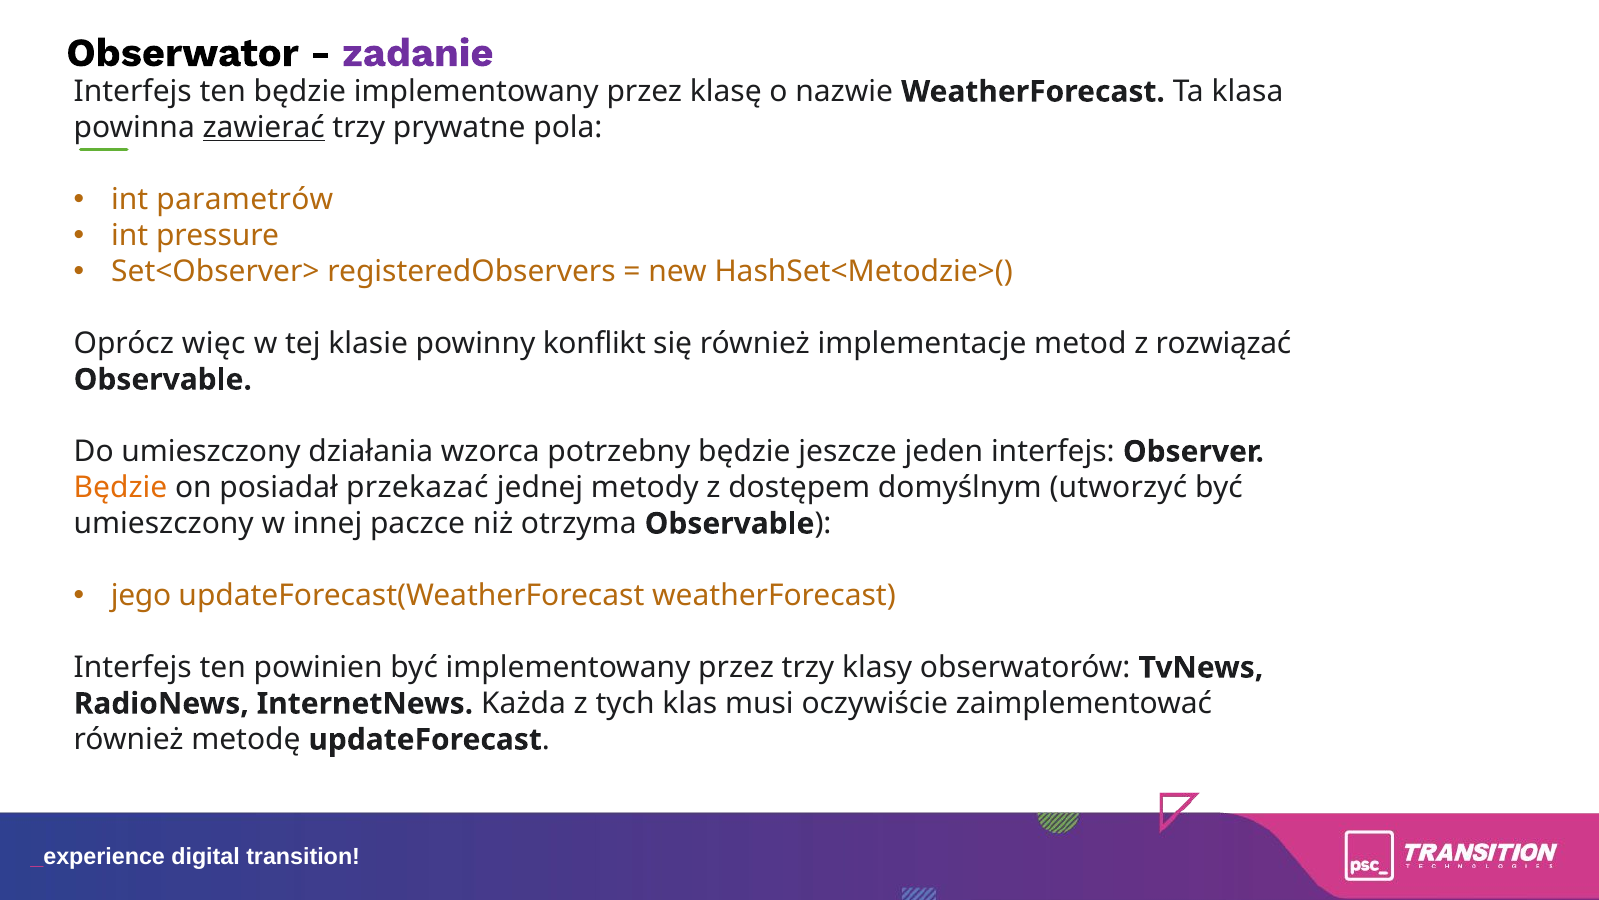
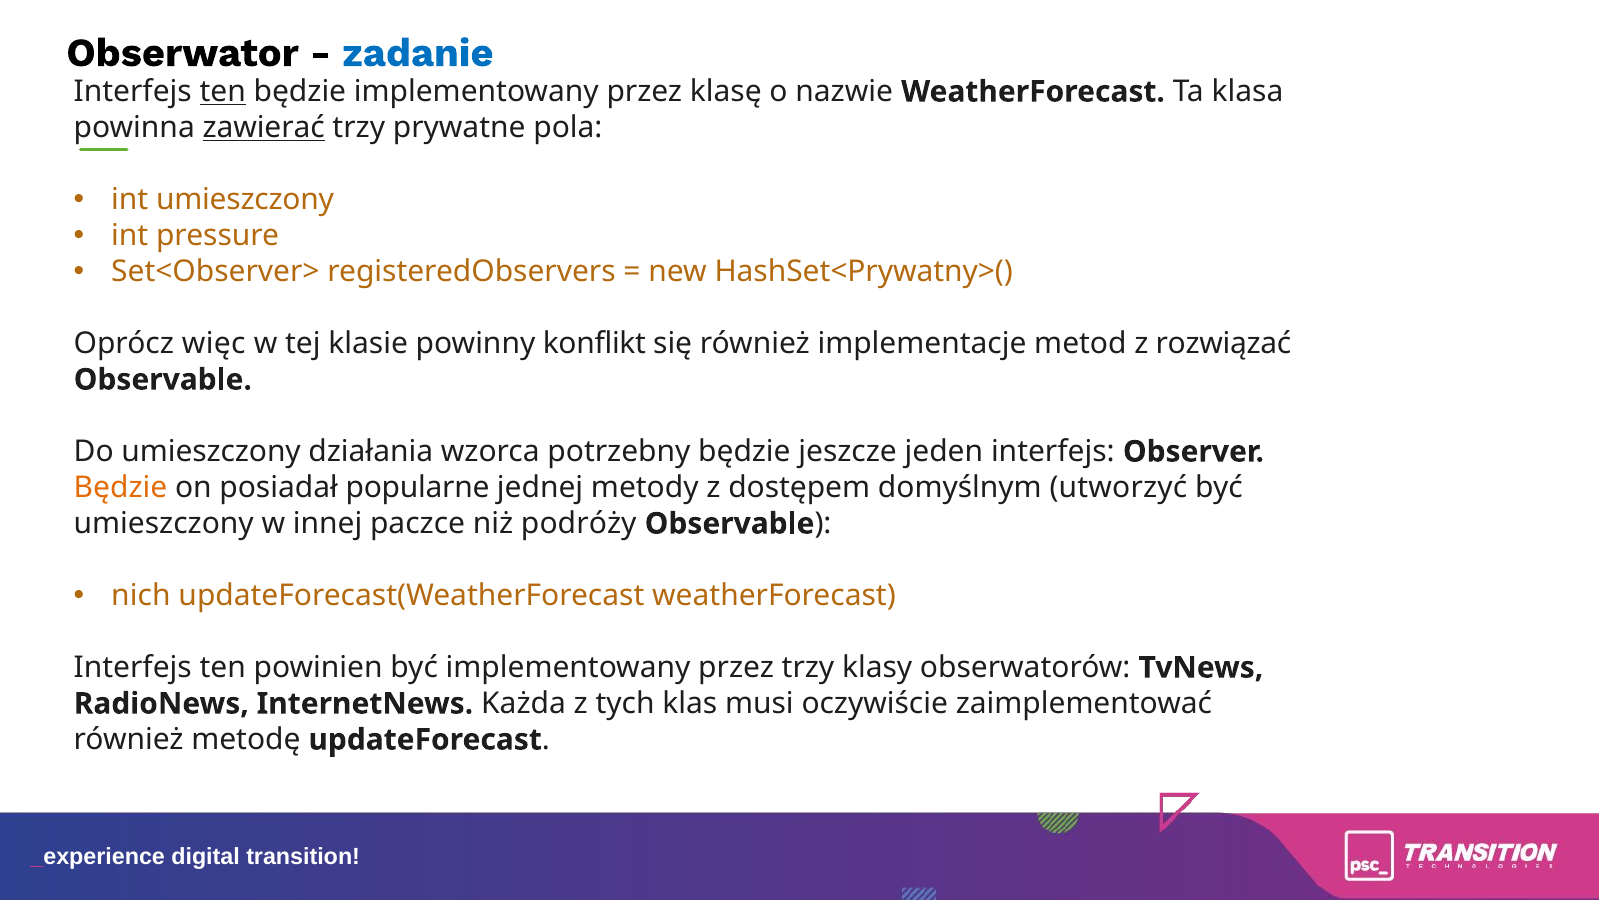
zadanie colour: purple -> blue
ten at (223, 92) underline: none -> present
int parametrów: parametrów -> umieszczony
HashSet<Metodzie>(: HashSet<Metodzie>( -> HashSet<Prywatny>(
przekazać: przekazać -> popularne
otrzyma: otrzyma -> podróży
jego: jego -> nich
